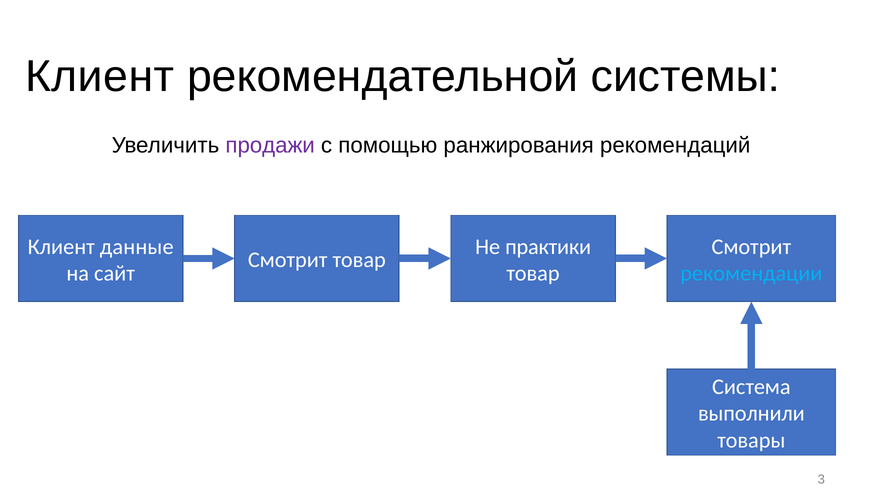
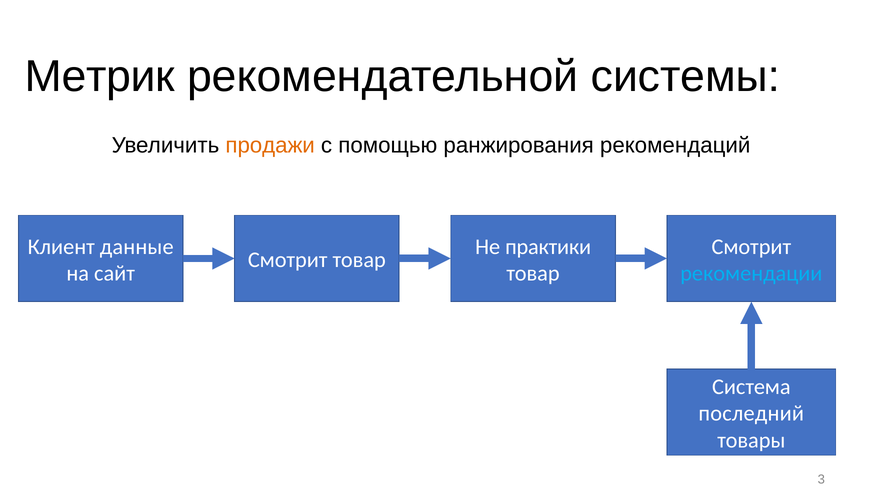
Клиент at (100, 76): Клиент -> Метрик
продажи colour: purple -> orange
выполнили: выполнили -> последний
